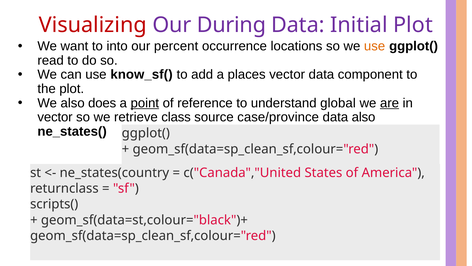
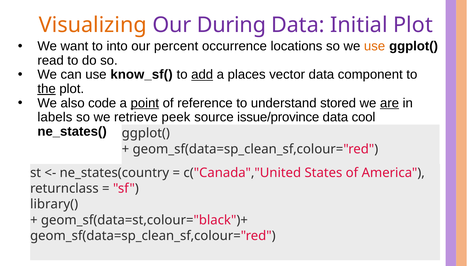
Visualizing colour: red -> orange
add underline: none -> present
the underline: none -> present
does: does -> code
global: global -> stored
vector at (55, 117): vector -> labels
class: class -> peek
case/province: case/province -> issue/province
data also: also -> cool
scripts(: scripts( -> library(
